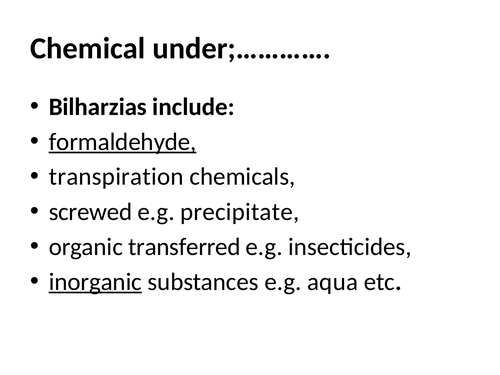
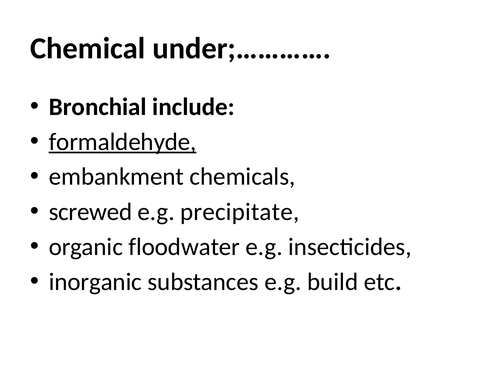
Bilharzias: Bilharzias -> Bronchial
transpiration: transpiration -> embankment
transferred: transferred -> floodwater
inorganic underline: present -> none
aqua: aqua -> build
